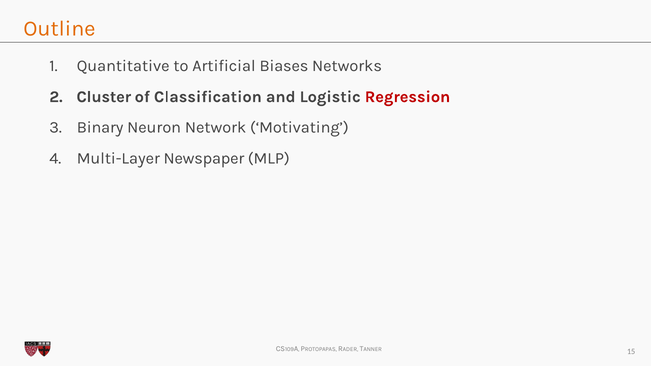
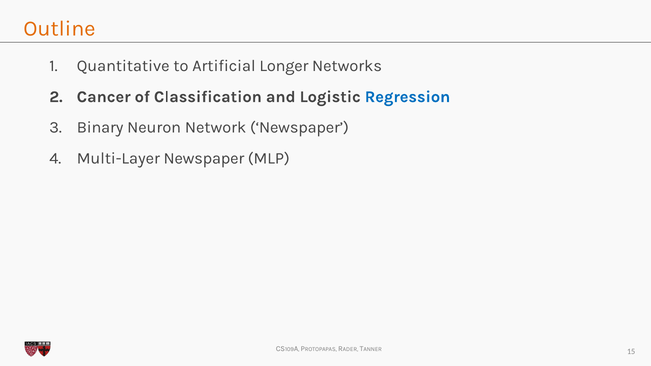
Biases: Biases -> Longer
Cluster: Cluster -> Cancer
Regression colour: red -> blue
Network Motivating: Motivating -> Newspaper
